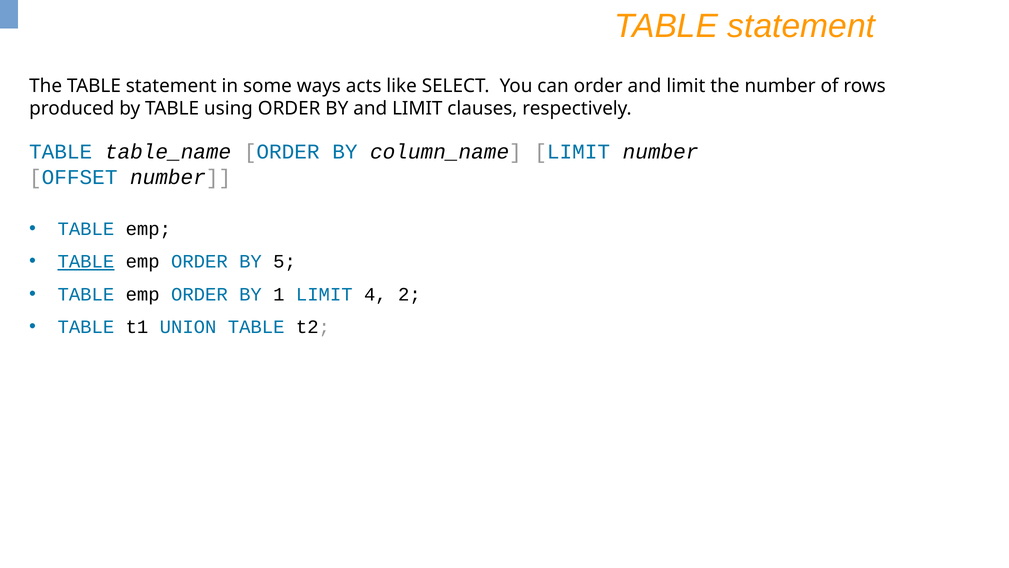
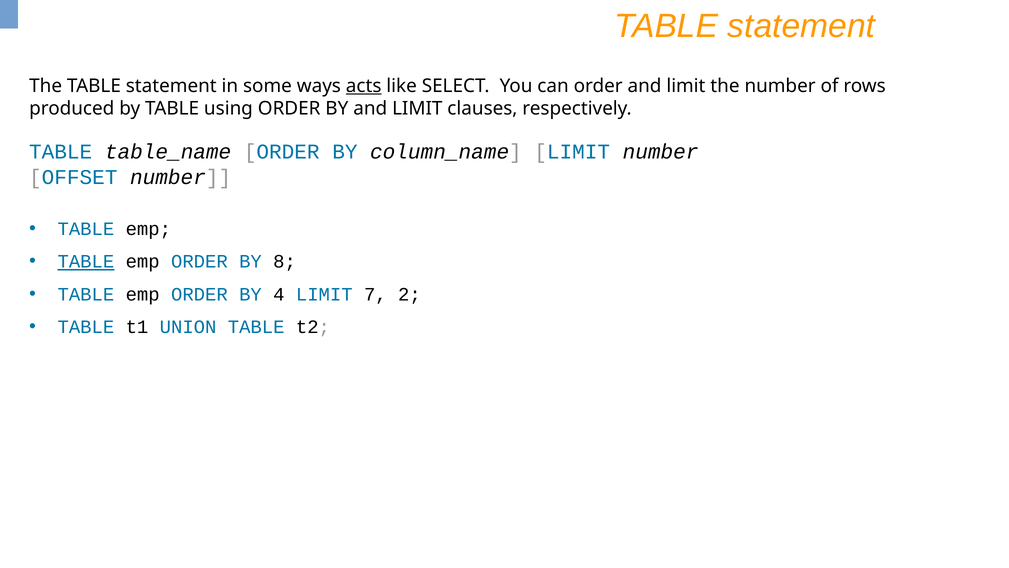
acts underline: none -> present
5: 5 -> 8
1: 1 -> 4
4: 4 -> 7
